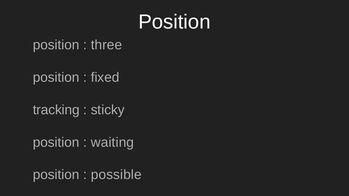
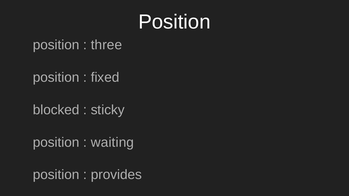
tracking: tracking -> blocked
possible: possible -> provides
